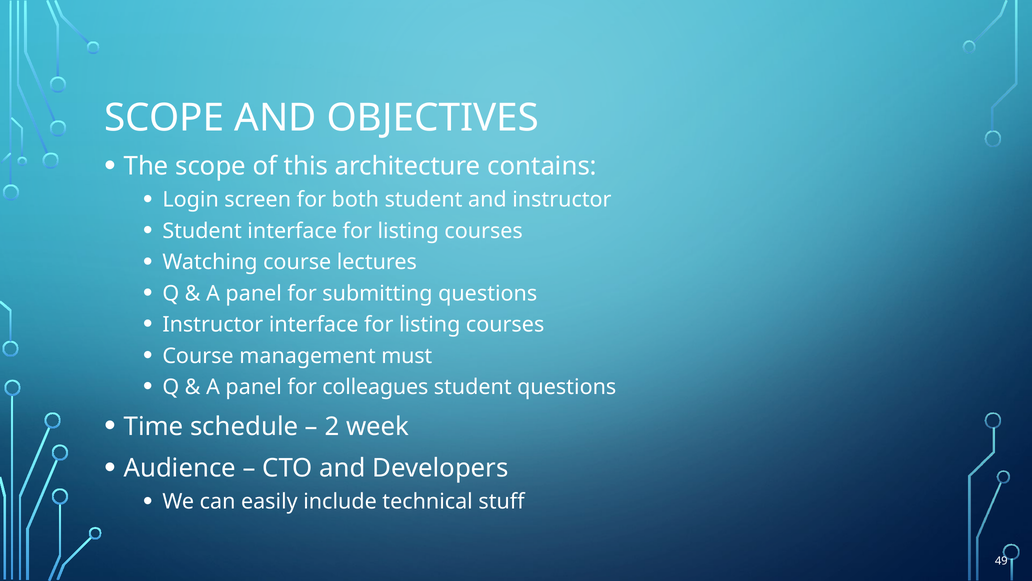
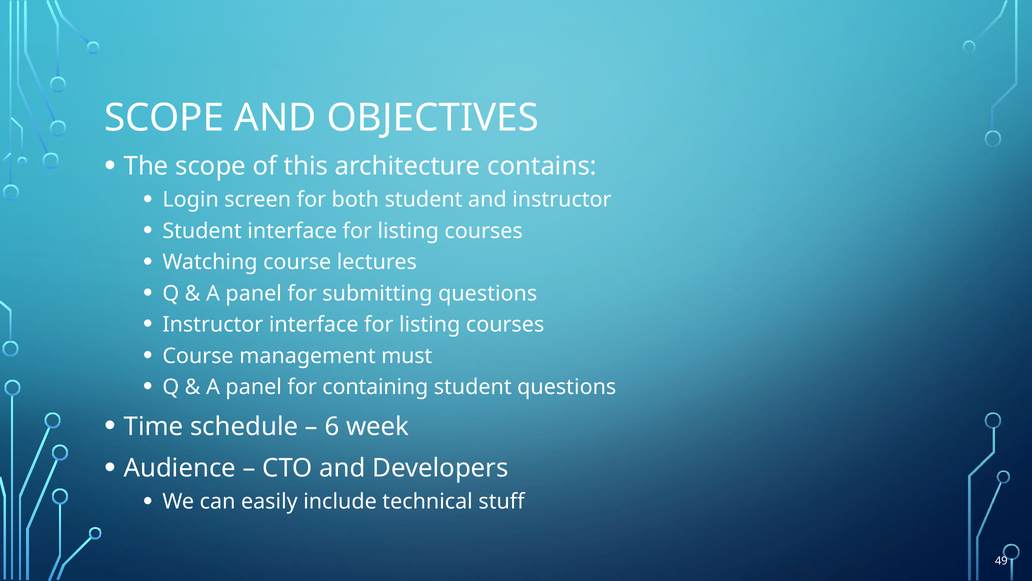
colleagues: colleagues -> containing
2: 2 -> 6
